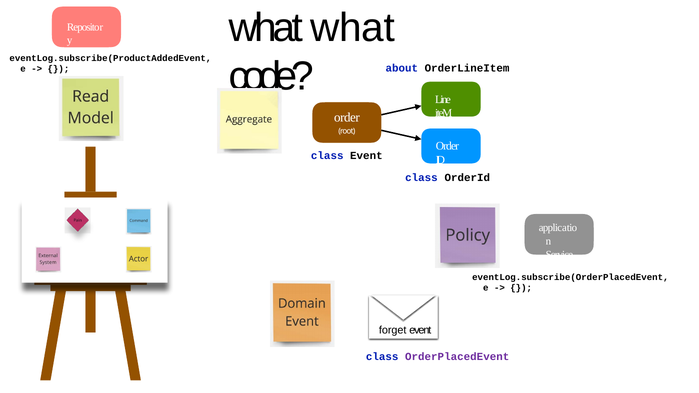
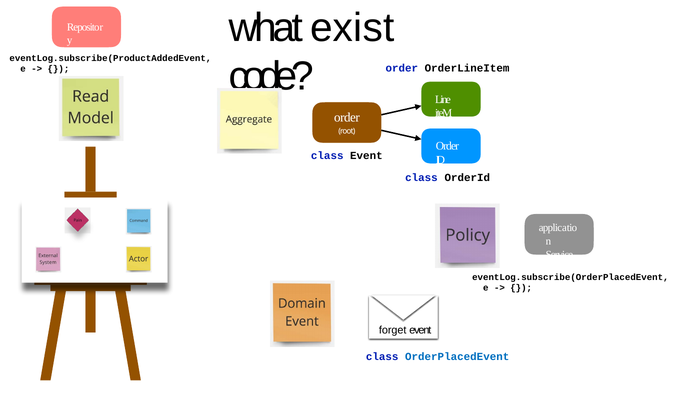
what what: what -> exist
about at (402, 68): about -> order
OrderPlacedEvent colour: purple -> blue
